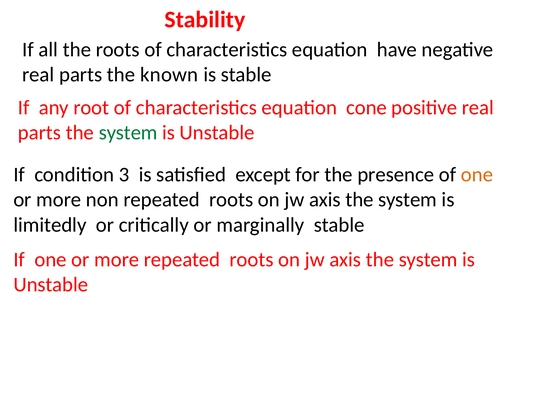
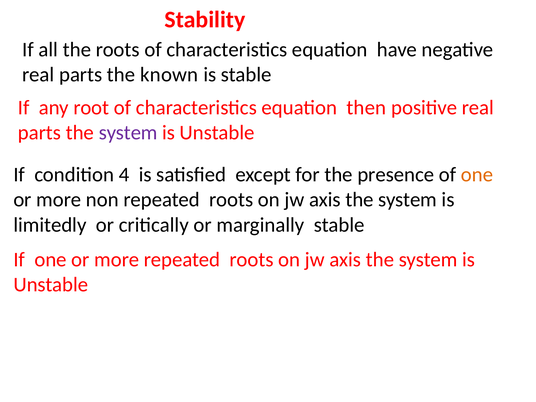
cone: cone -> then
system at (128, 133) colour: green -> purple
3: 3 -> 4
